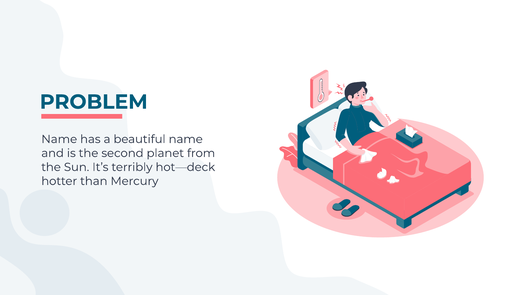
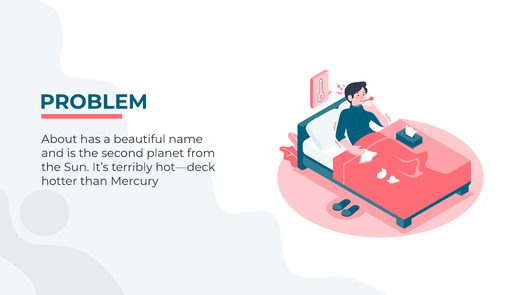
Name at (59, 139): Name -> About
